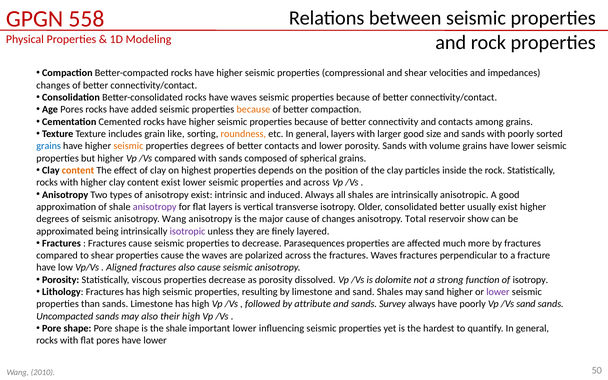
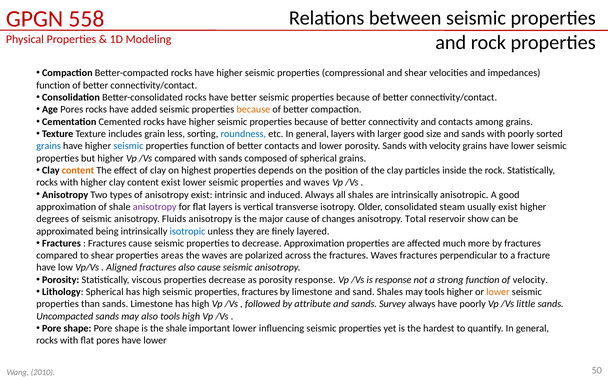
changes at (53, 85): changes -> function
have waves: waves -> better
like: like -> less
roundness colour: orange -> blue
seismic at (128, 146) colour: orange -> blue
properties degrees: degrees -> function
with volume: volume -> velocity
and across: across -> waves
consolidated better: better -> steam
anisotropy Wang: Wang -> Fluids
isotropic colour: purple -> blue
decrease Parasequences: Parasequences -> Approximation
properties cause: cause -> areas
porosity dissolved: dissolved -> response
is dolomite: dolomite -> response
of isotropy: isotropy -> velocity
Lithology Fractures: Fractures -> Spherical
properties resulting: resulting -> fractures
may sand: sand -> tools
lower at (498, 292) colour: purple -> orange
/Vs sand: sand -> little
also their: their -> tools
